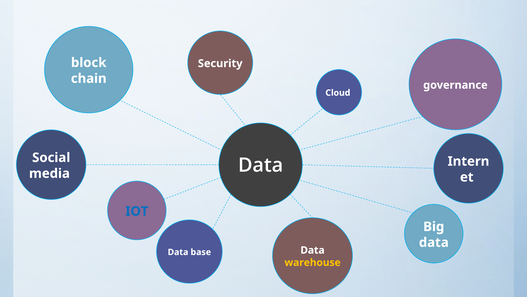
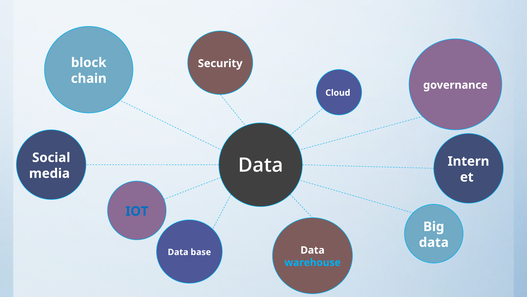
warehouse colour: yellow -> light blue
